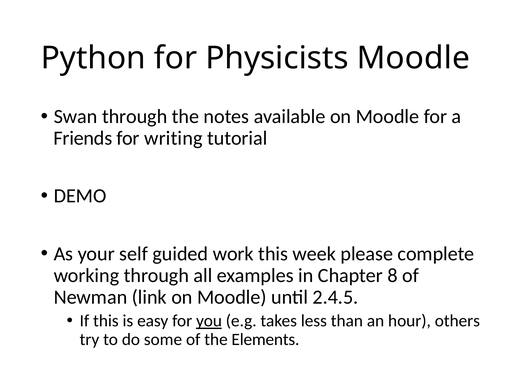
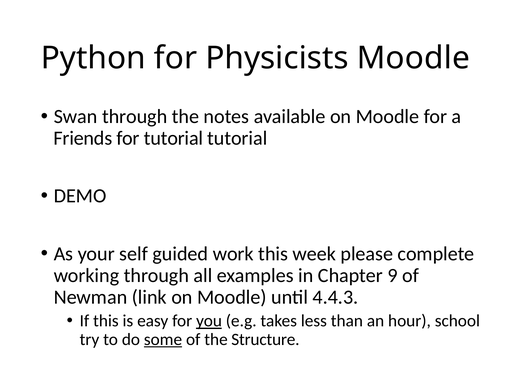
for writing: writing -> tutorial
8: 8 -> 9
2.4.5: 2.4.5 -> 4.4.3
others: others -> school
some underline: none -> present
Elements: Elements -> Structure
